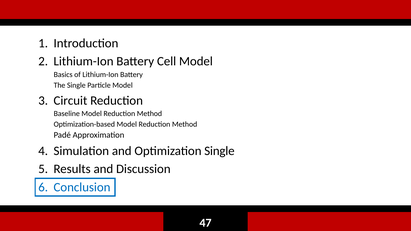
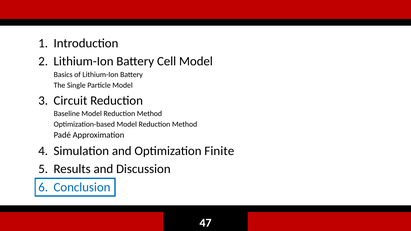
Optimization Single: Single -> Finite
